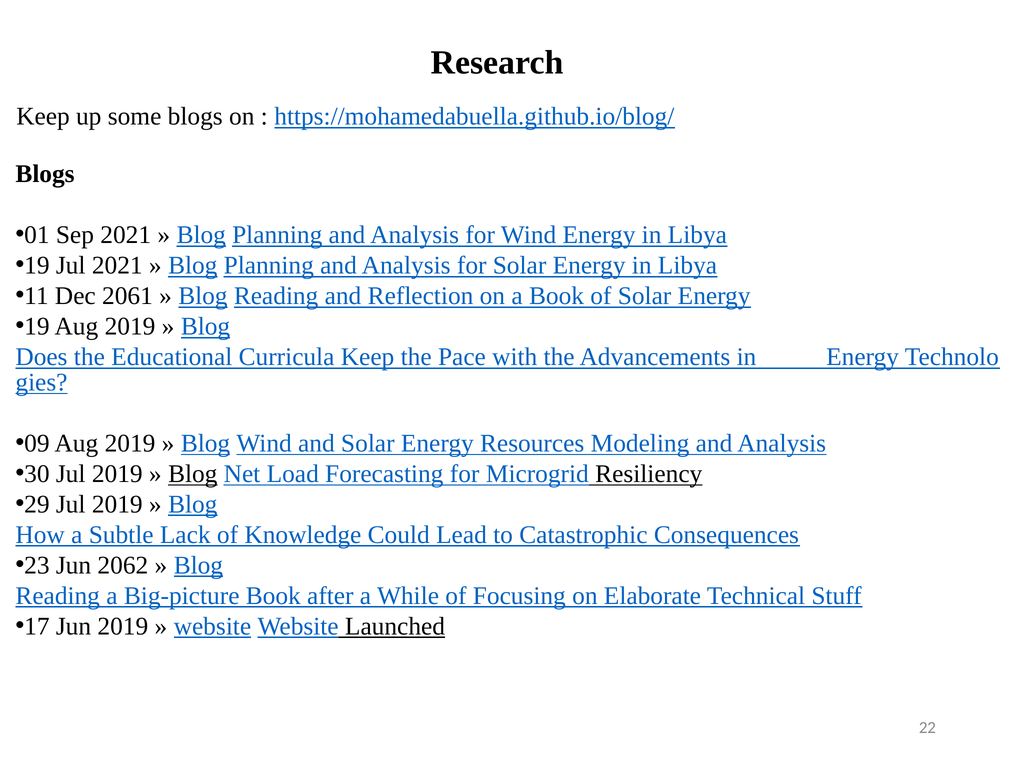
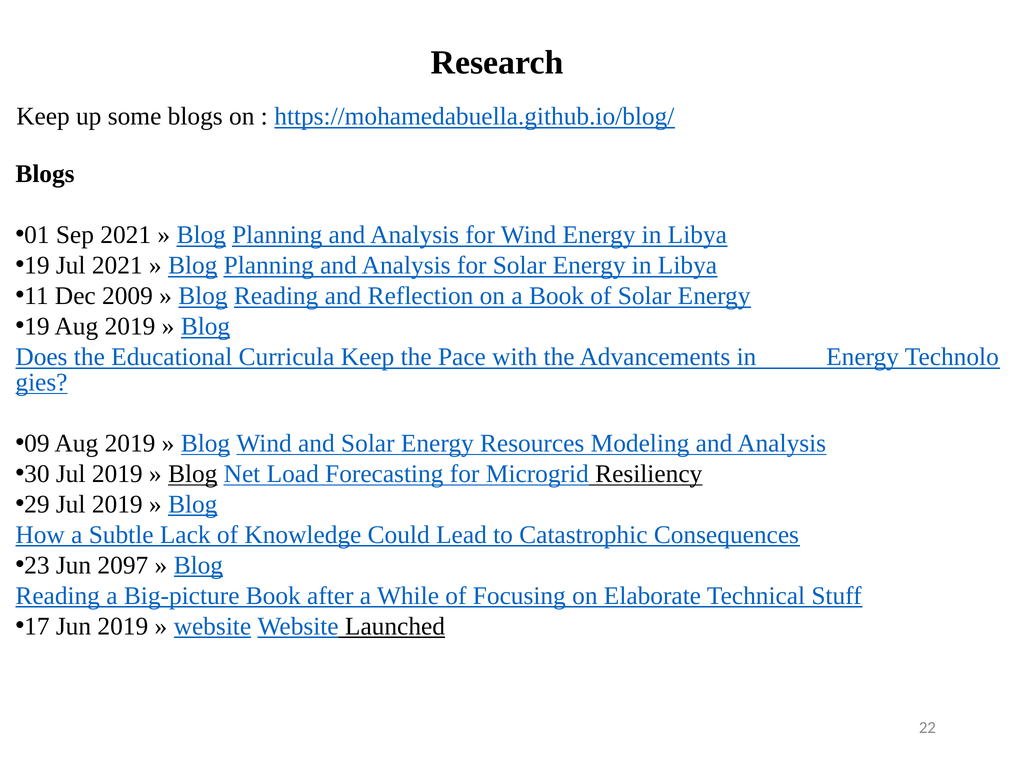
2061: 2061 -> 2009
2062: 2062 -> 2097
